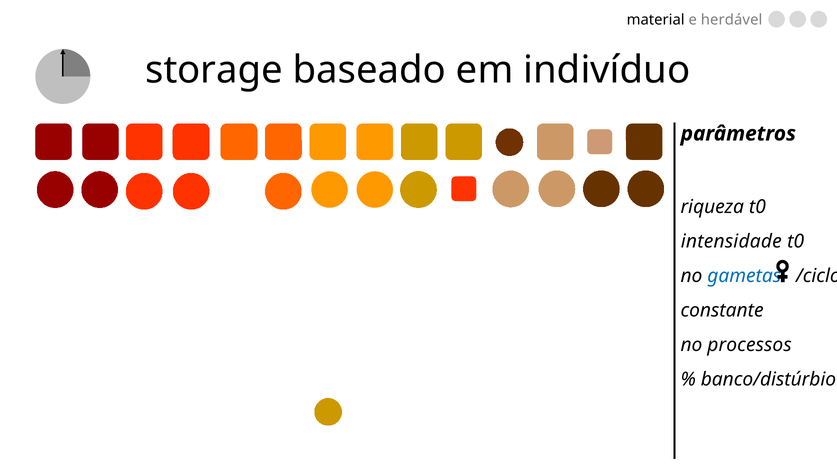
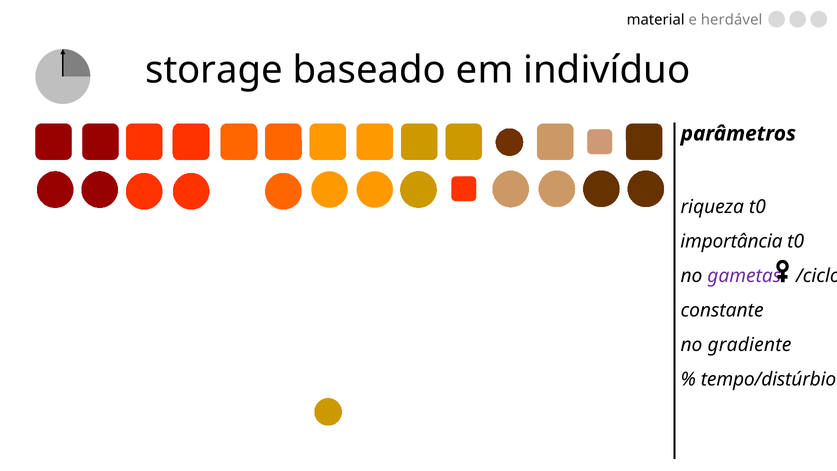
intensidade: intensidade -> importância
gametas colour: blue -> purple
processos: processos -> gradiente
banco/distúrbio: banco/distúrbio -> tempo/distúrbio
